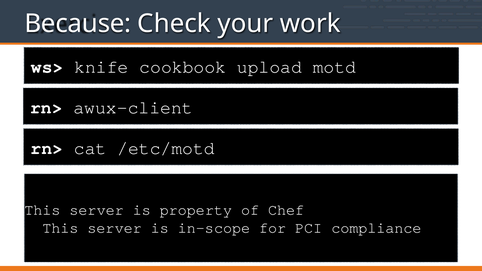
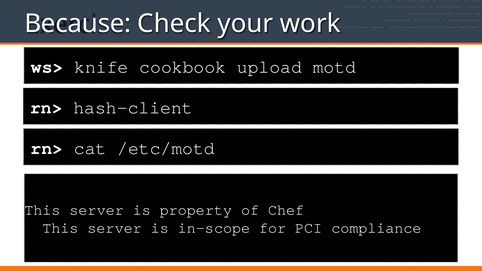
awux-client: awux-client -> hash-client
